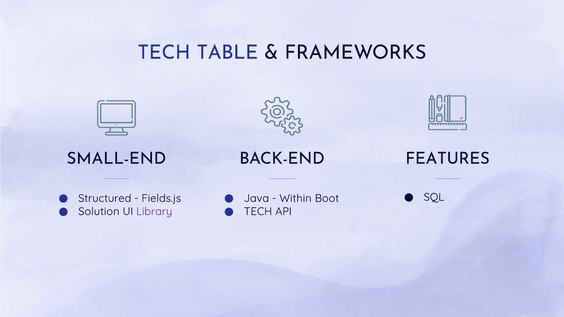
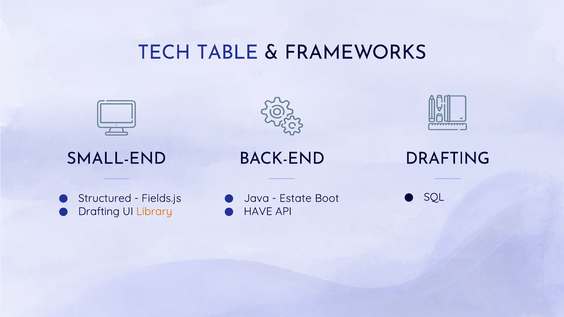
BACK-END FEATURES: FEATURES -> DRAFTING
Within: Within -> Estate
Solution at (99, 212): Solution -> Drafting
Library colour: purple -> orange
TECH at (258, 212): TECH -> HAVE
